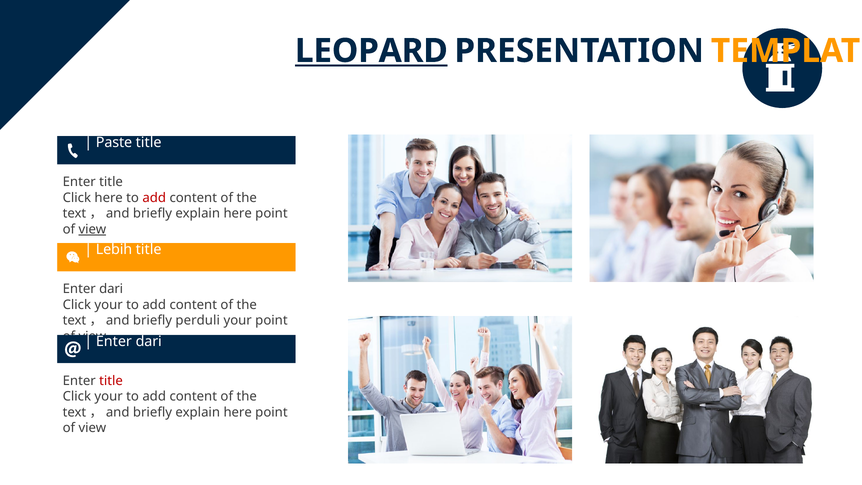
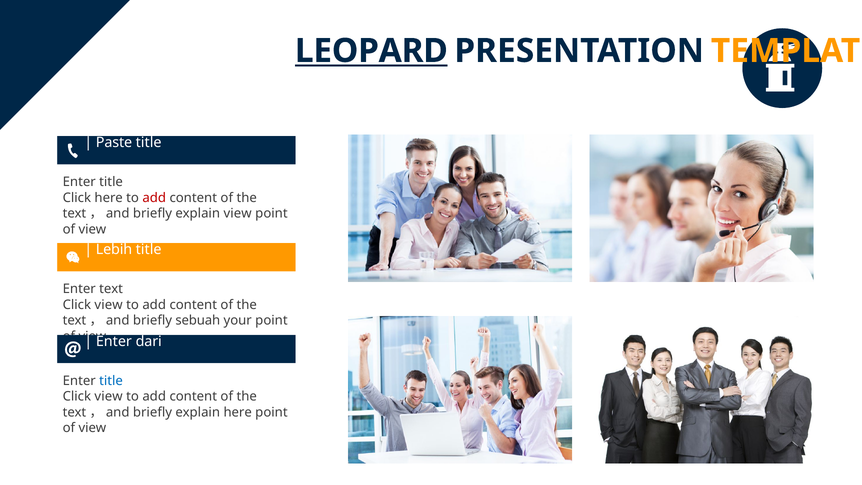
here at (238, 213): here -> view
view at (92, 229) underline: present -> none
dari at (111, 289): dari -> text
your at (109, 305): your -> view
perduli: perduli -> sebuah
title at (111, 381) colour: red -> blue
your at (109, 396): your -> view
